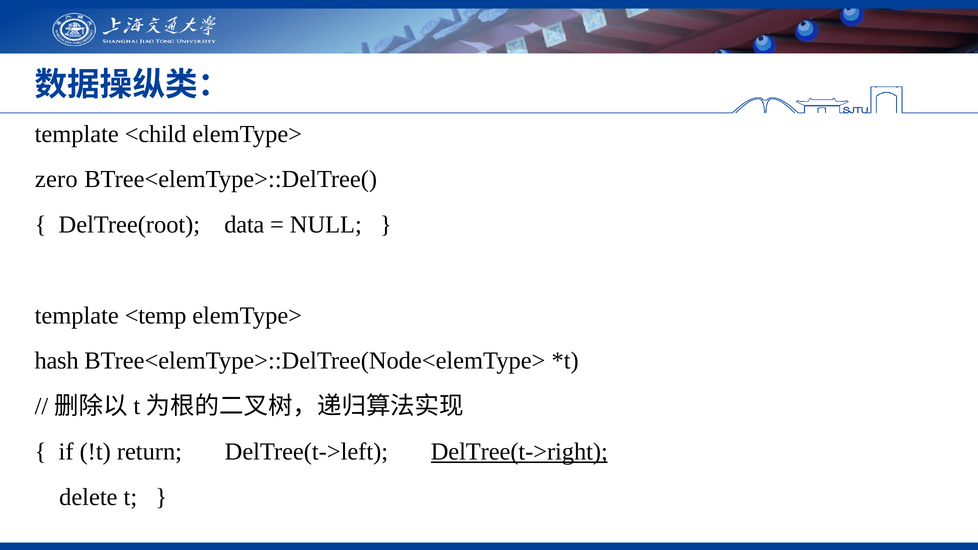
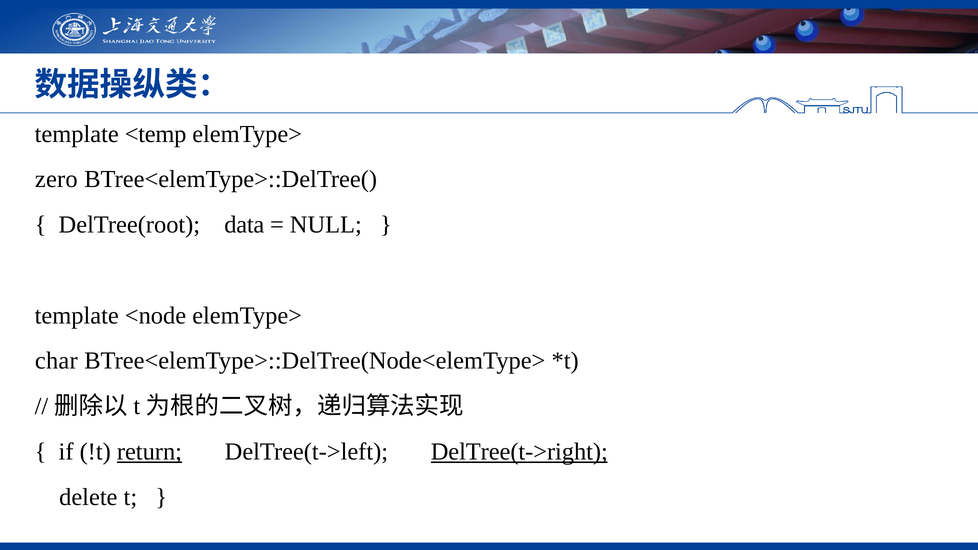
<child: <child -> <temp
<temp: <temp -> <node
hash: hash -> char
return underline: none -> present
